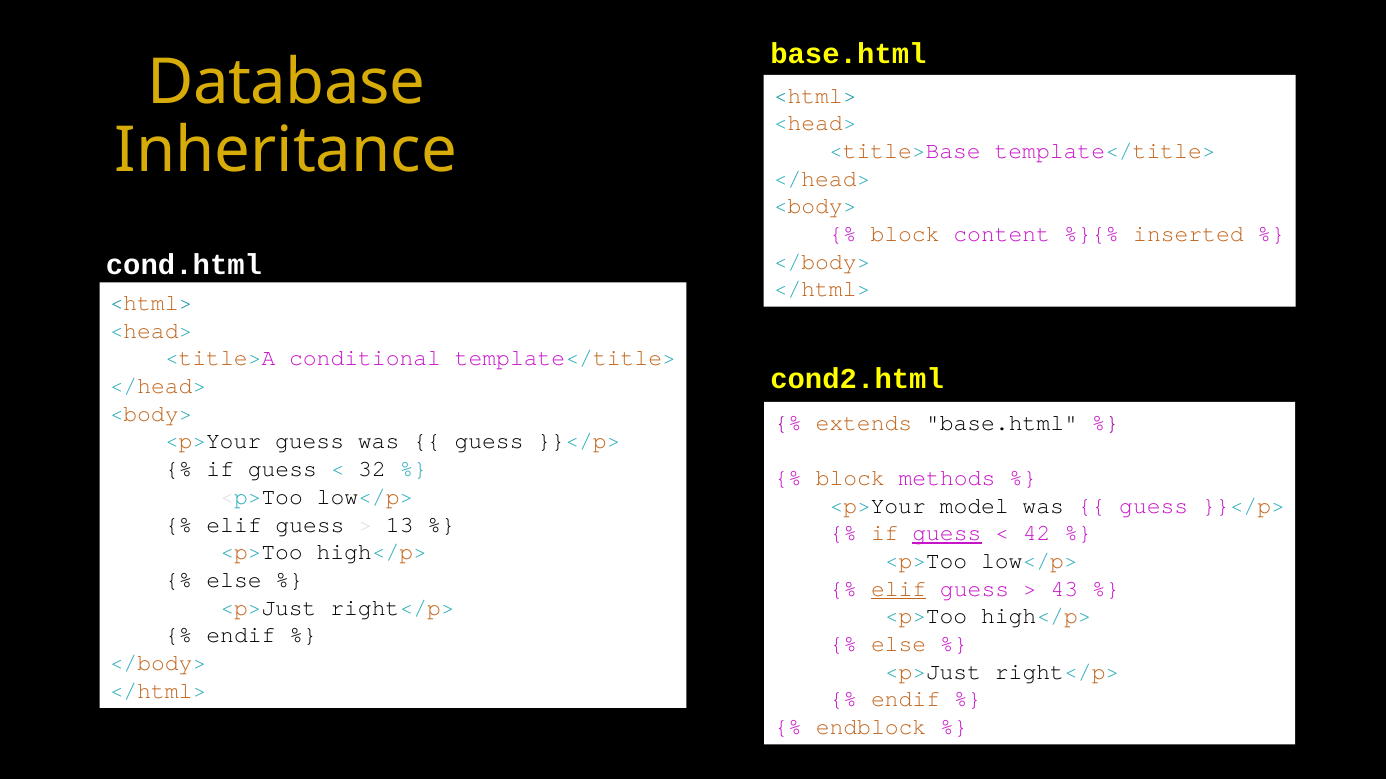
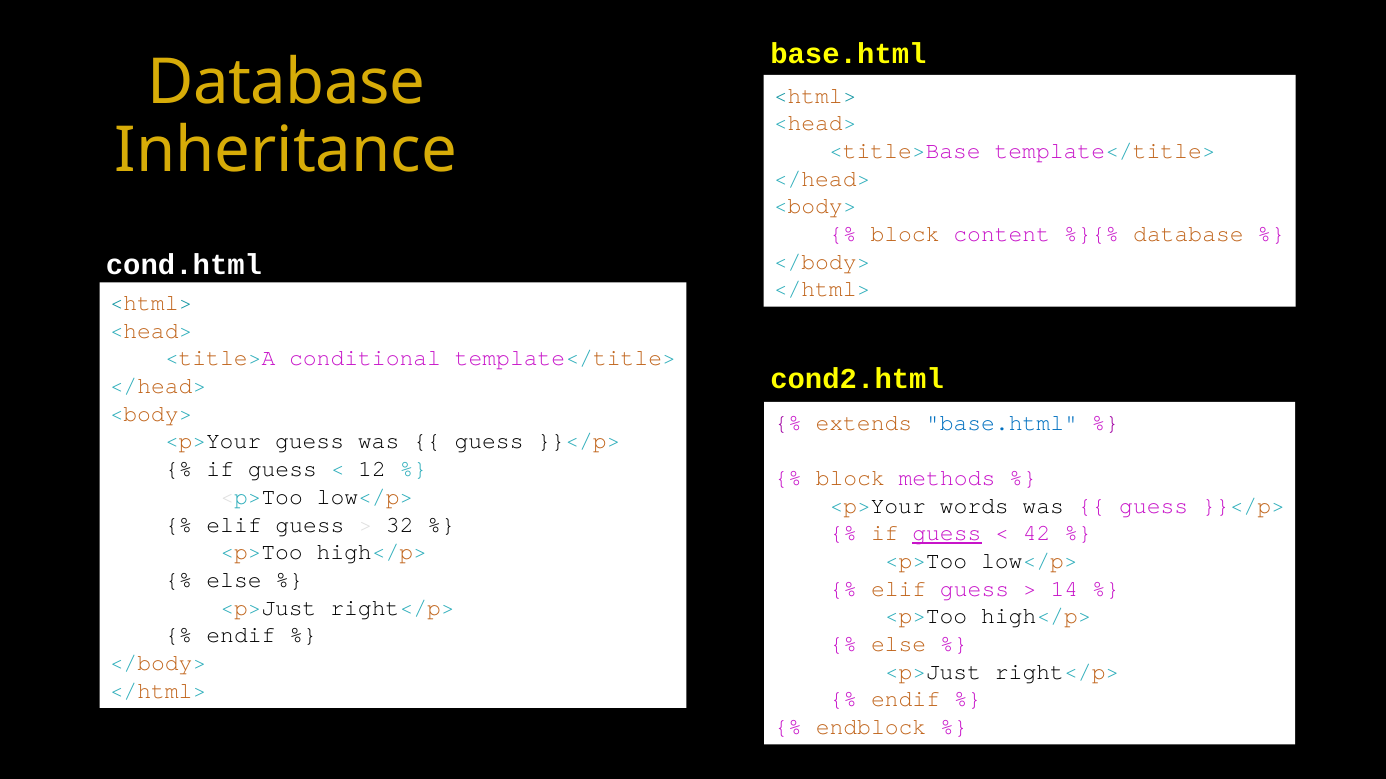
inserted at (1188, 234): inserted -> database
base.html at (1002, 423) colour: black -> blue
32: 32 -> 12
model: model -> words
13: 13 -> 32
elif at (899, 589) underline: present -> none
43: 43 -> 14
